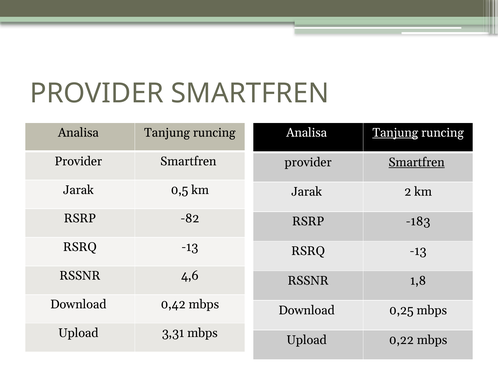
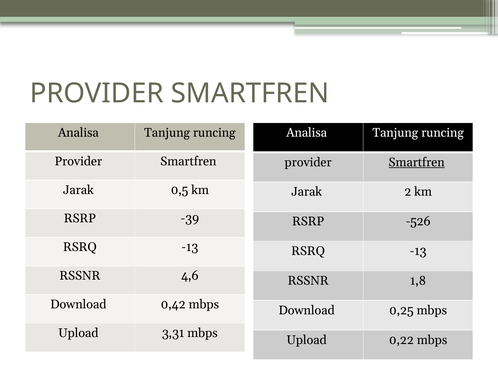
Tanjung at (395, 132) underline: present -> none
-82: -82 -> -39
-183: -183 -> -526
